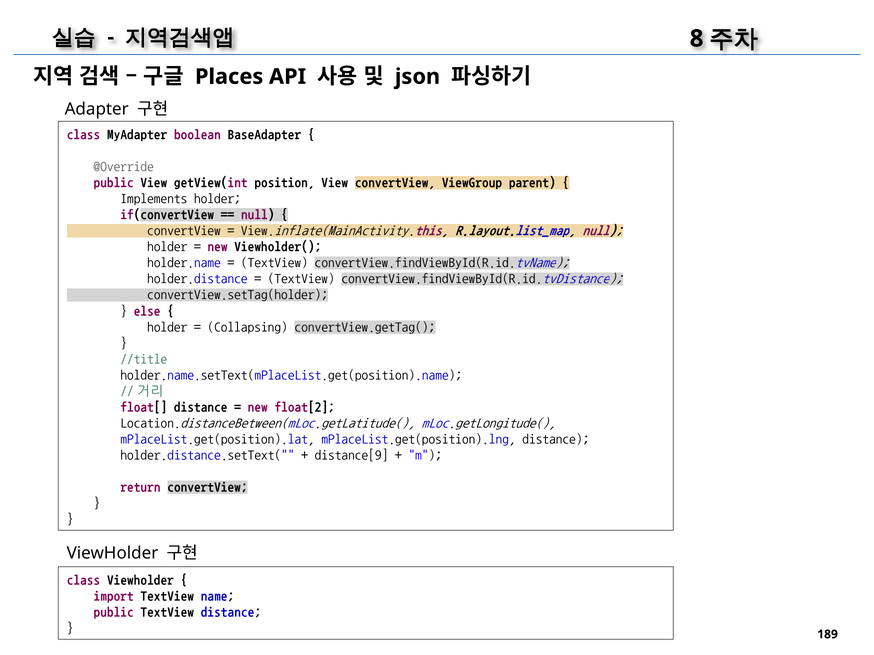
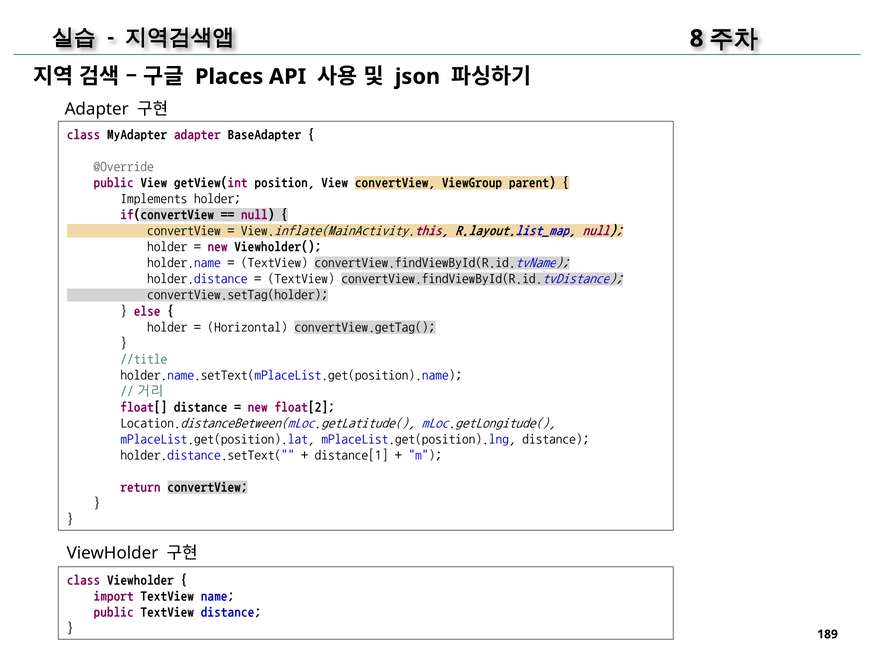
MyAdapter boolean: boolean -> adapter
Collapsing: Collapsing -> Horizontal
distance[9: distance[9 -> distance[1
